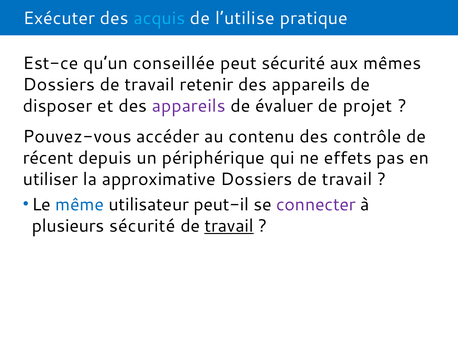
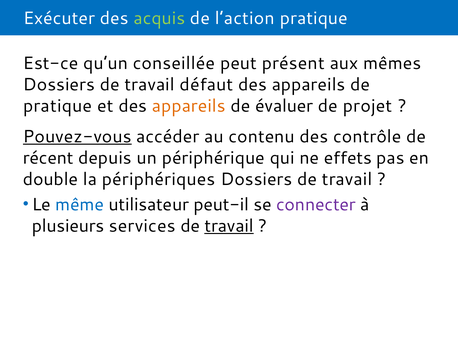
acquis colour: light blue -> light green
l’utilise: l’utilise -> l’action
peut sécurité: sécurité -> présent
retenir: retenir -> défaut
disposer at (58, 106): disposer -> pratique
appareils at (189, 106) colour: purple -> orange
Pouvez-vous underline: none -> present
utiliser: utiliser -> double
approximative: approximative -> périphériques
plusieurs sécurité: sécurité -> services
